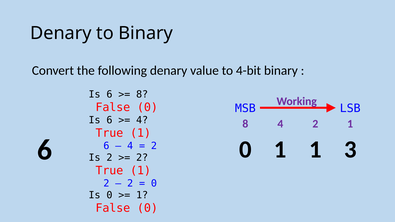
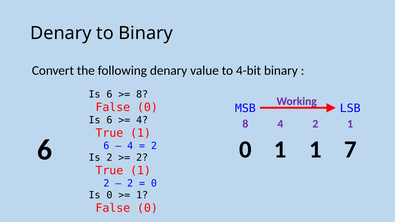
3: 3 -> 7
